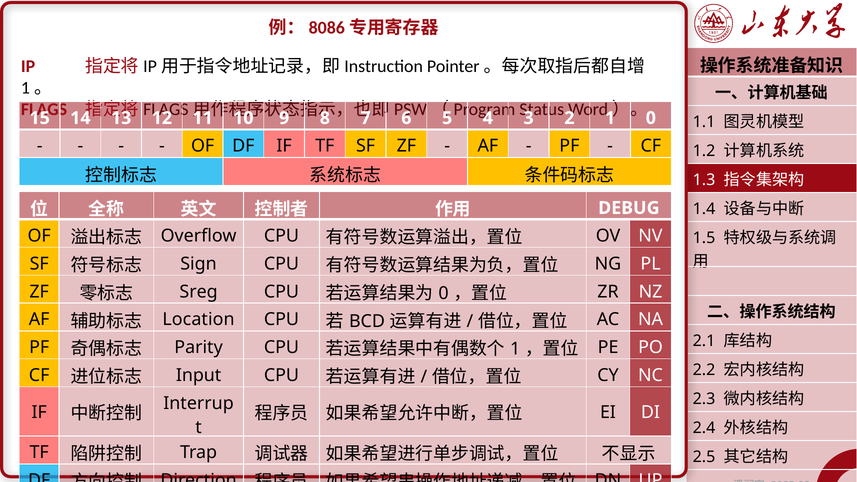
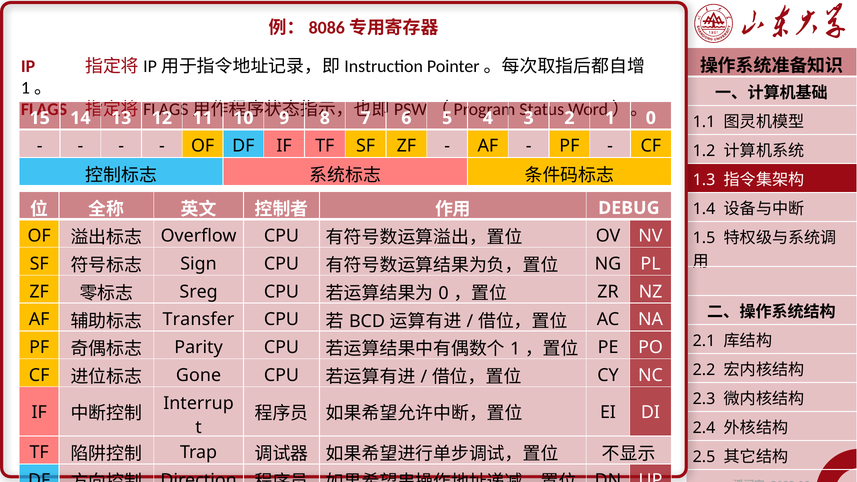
Location: Location -> Transfer
Input: Input -> Gone
